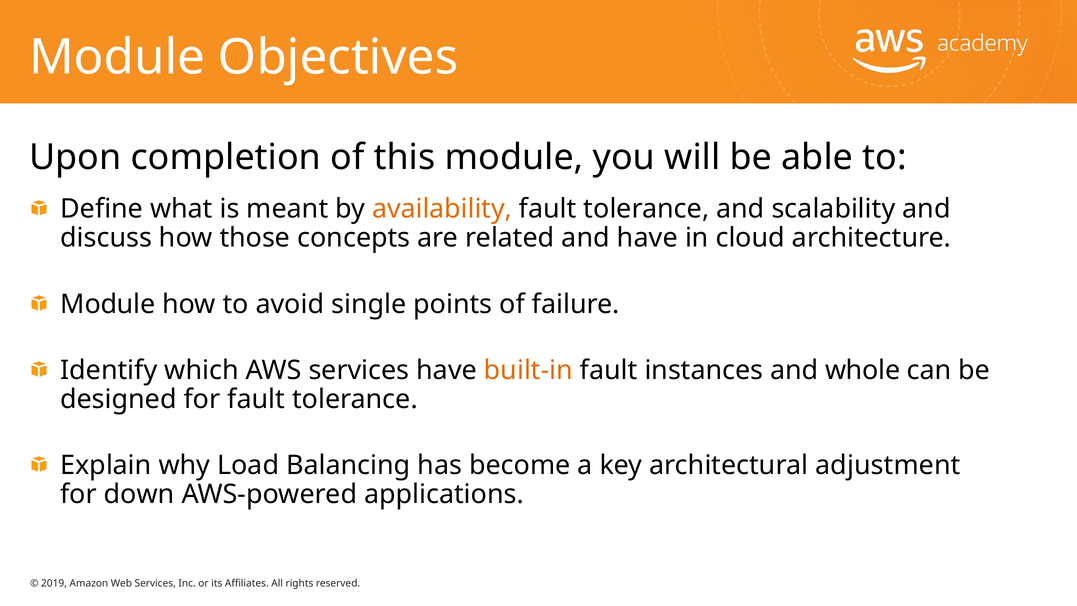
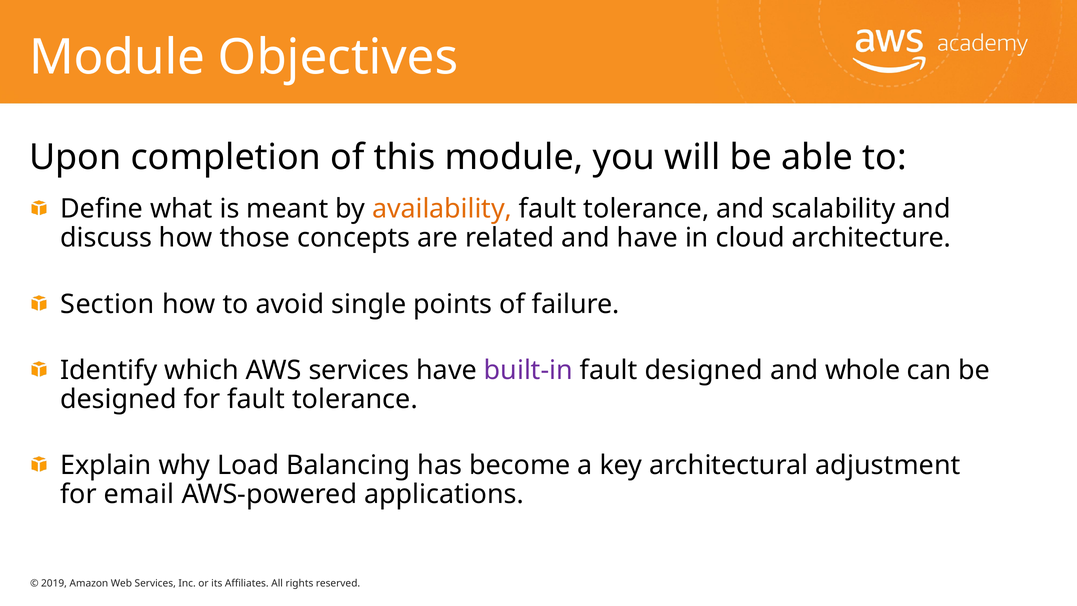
Module at (108, 304): Module -> Section
built-in colour: orange -> purple
fault instances: instances -> designed
down: down -> email
